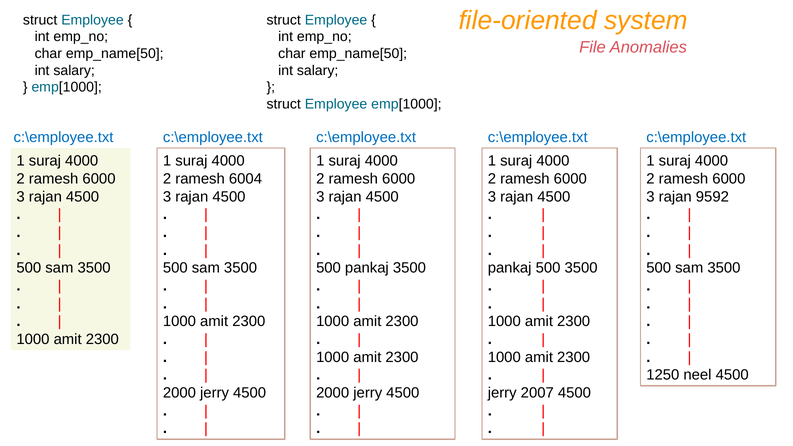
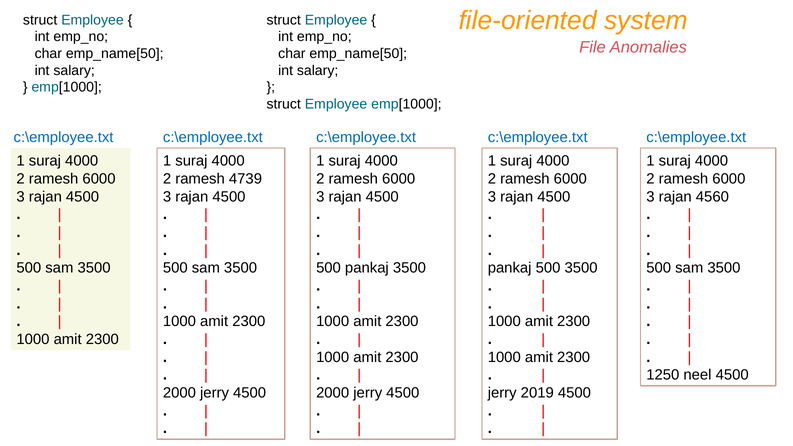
6004: 6004 -> 4739
9592: 9592 -> 4560
2007: 2007 -> 2019
